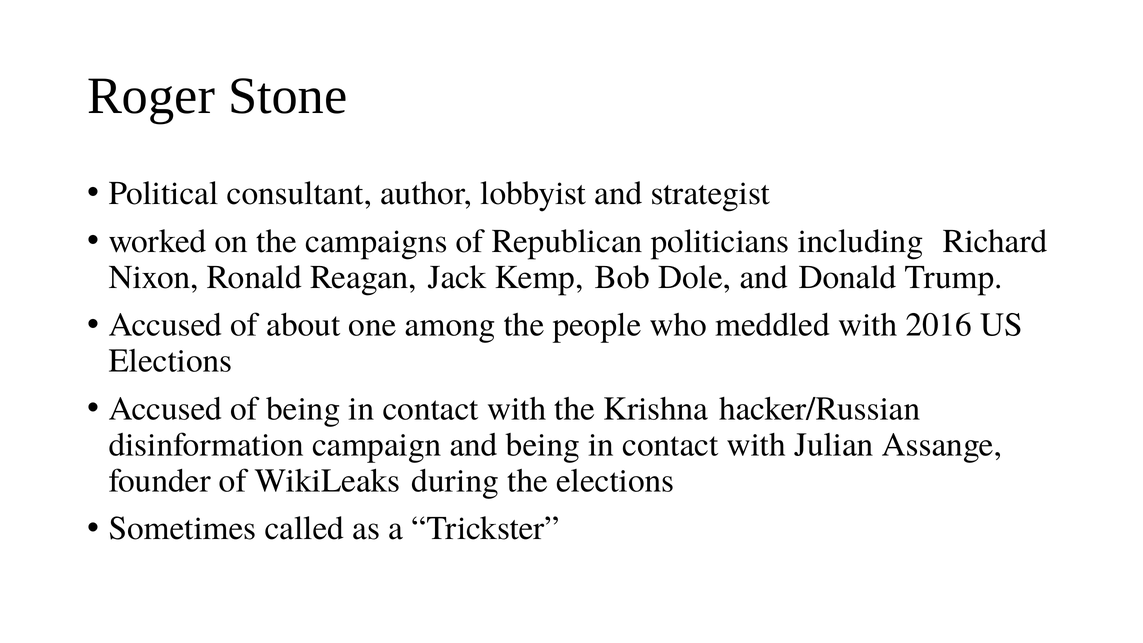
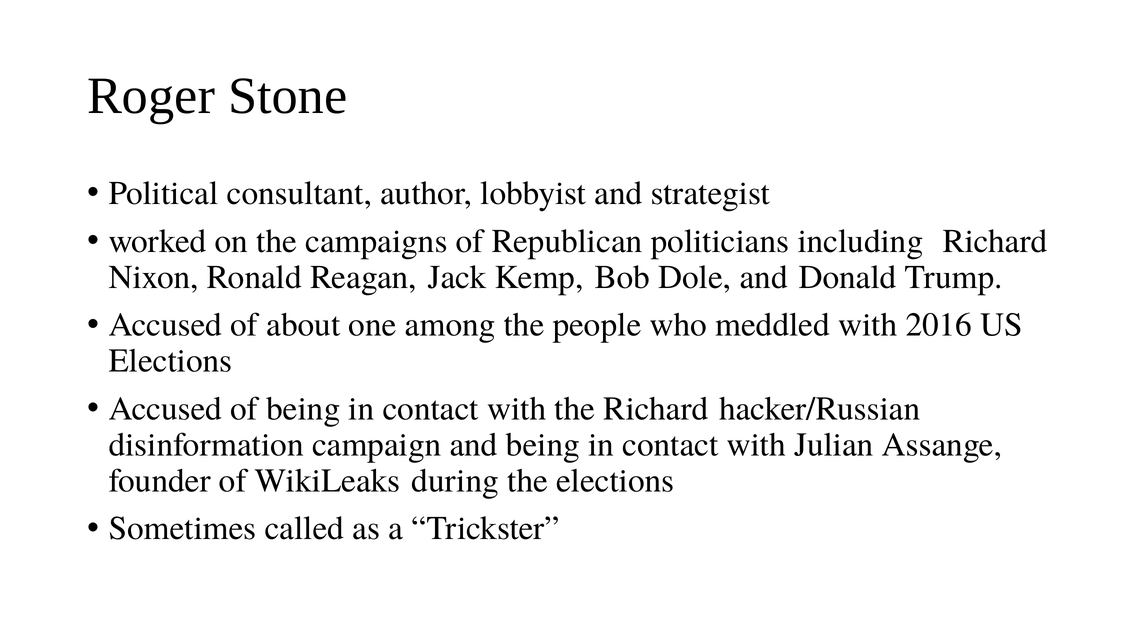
the Krishna: Krishna -> Richard
